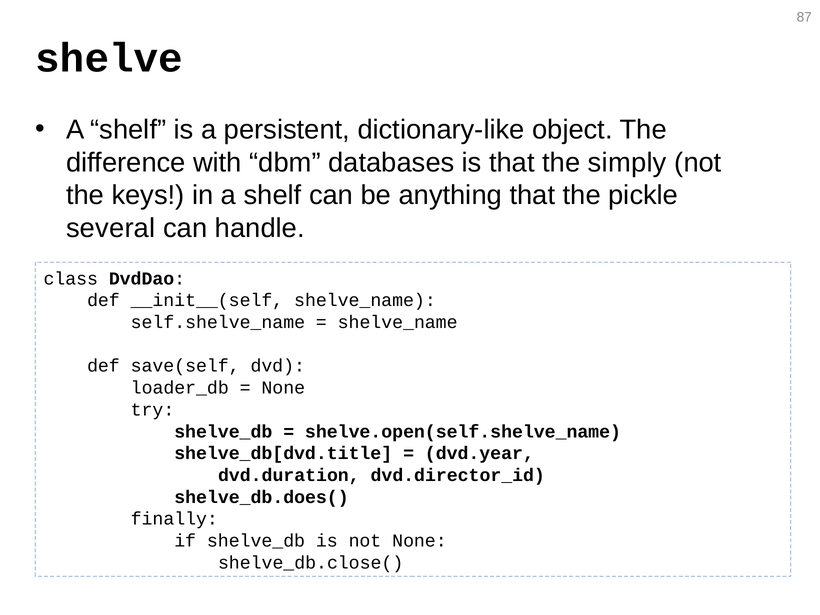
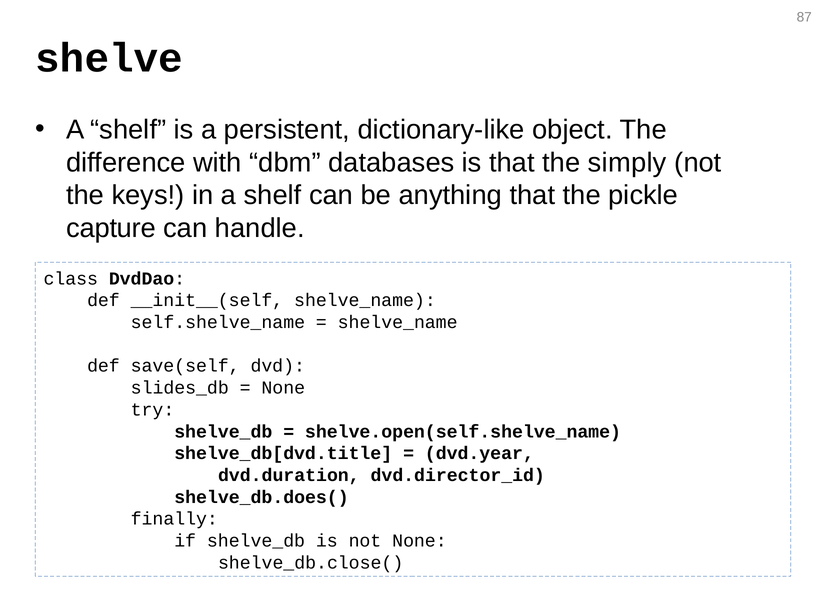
several: several -> capture
loader_db: loader_db -> slides_db
